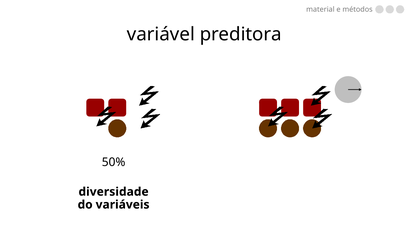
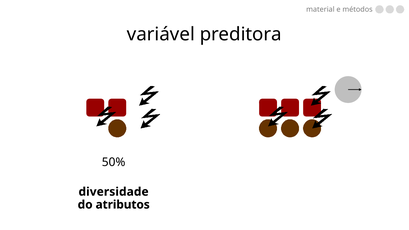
variáveis: variáveis -> atributos
